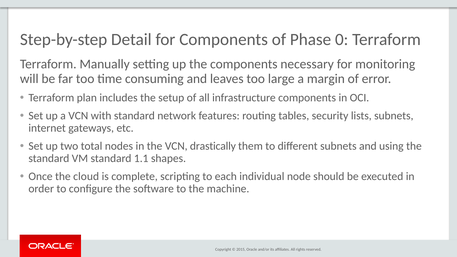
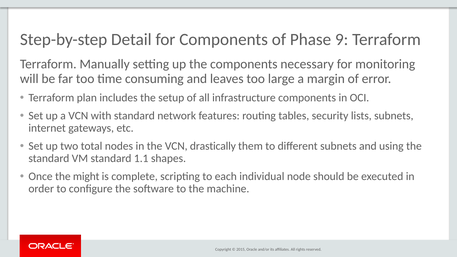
0: 0 -> 9
cloud: cloud -> might
